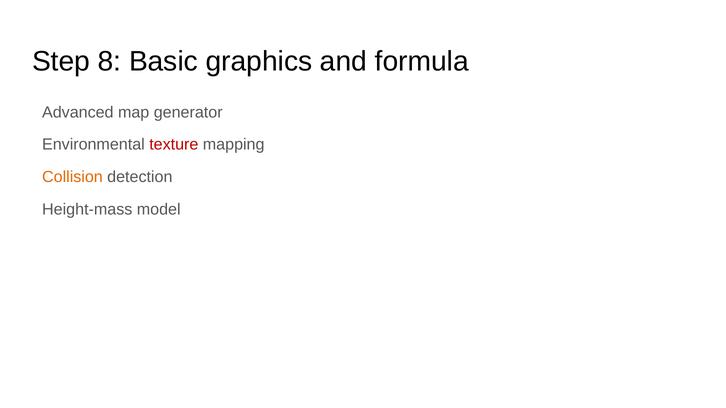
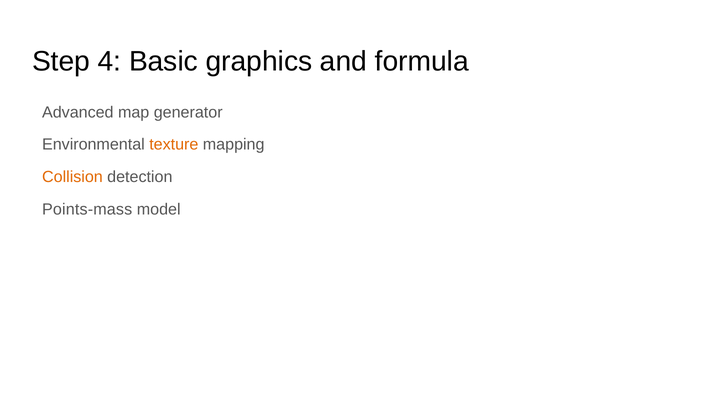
8: 8 -> 4
texture colour: red -> orange
Height-mass: Height-mass -> Points-mass
